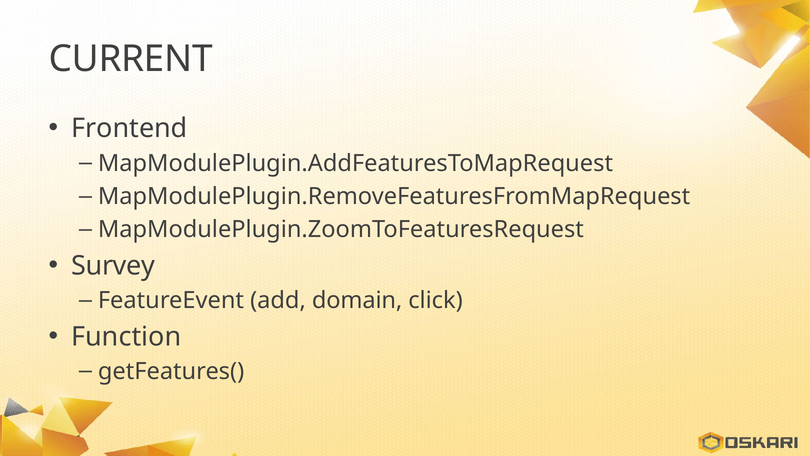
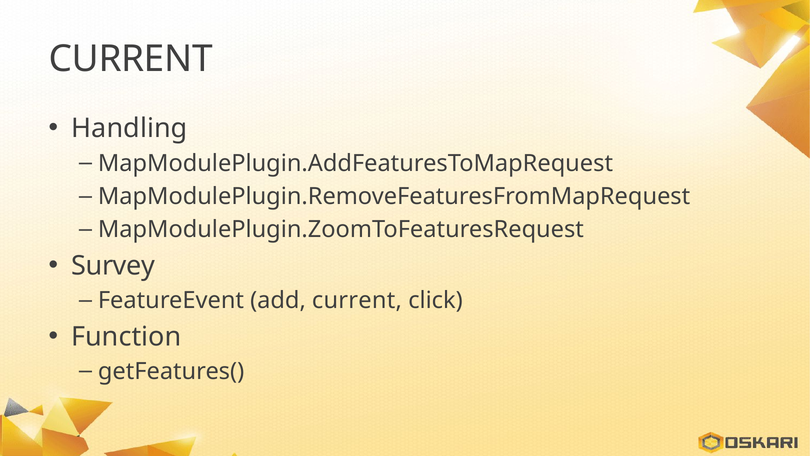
Frontend: Frontend -> Handling
add domain: domain -> current
